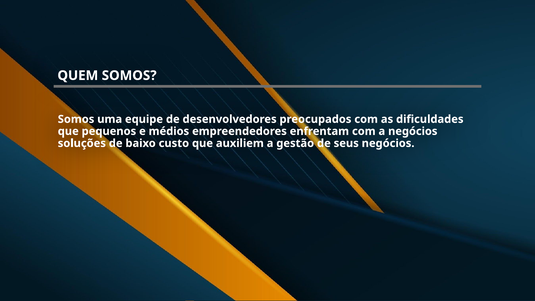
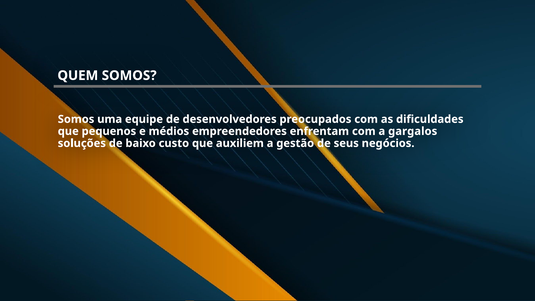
a negócios: negócios -> gargalos
